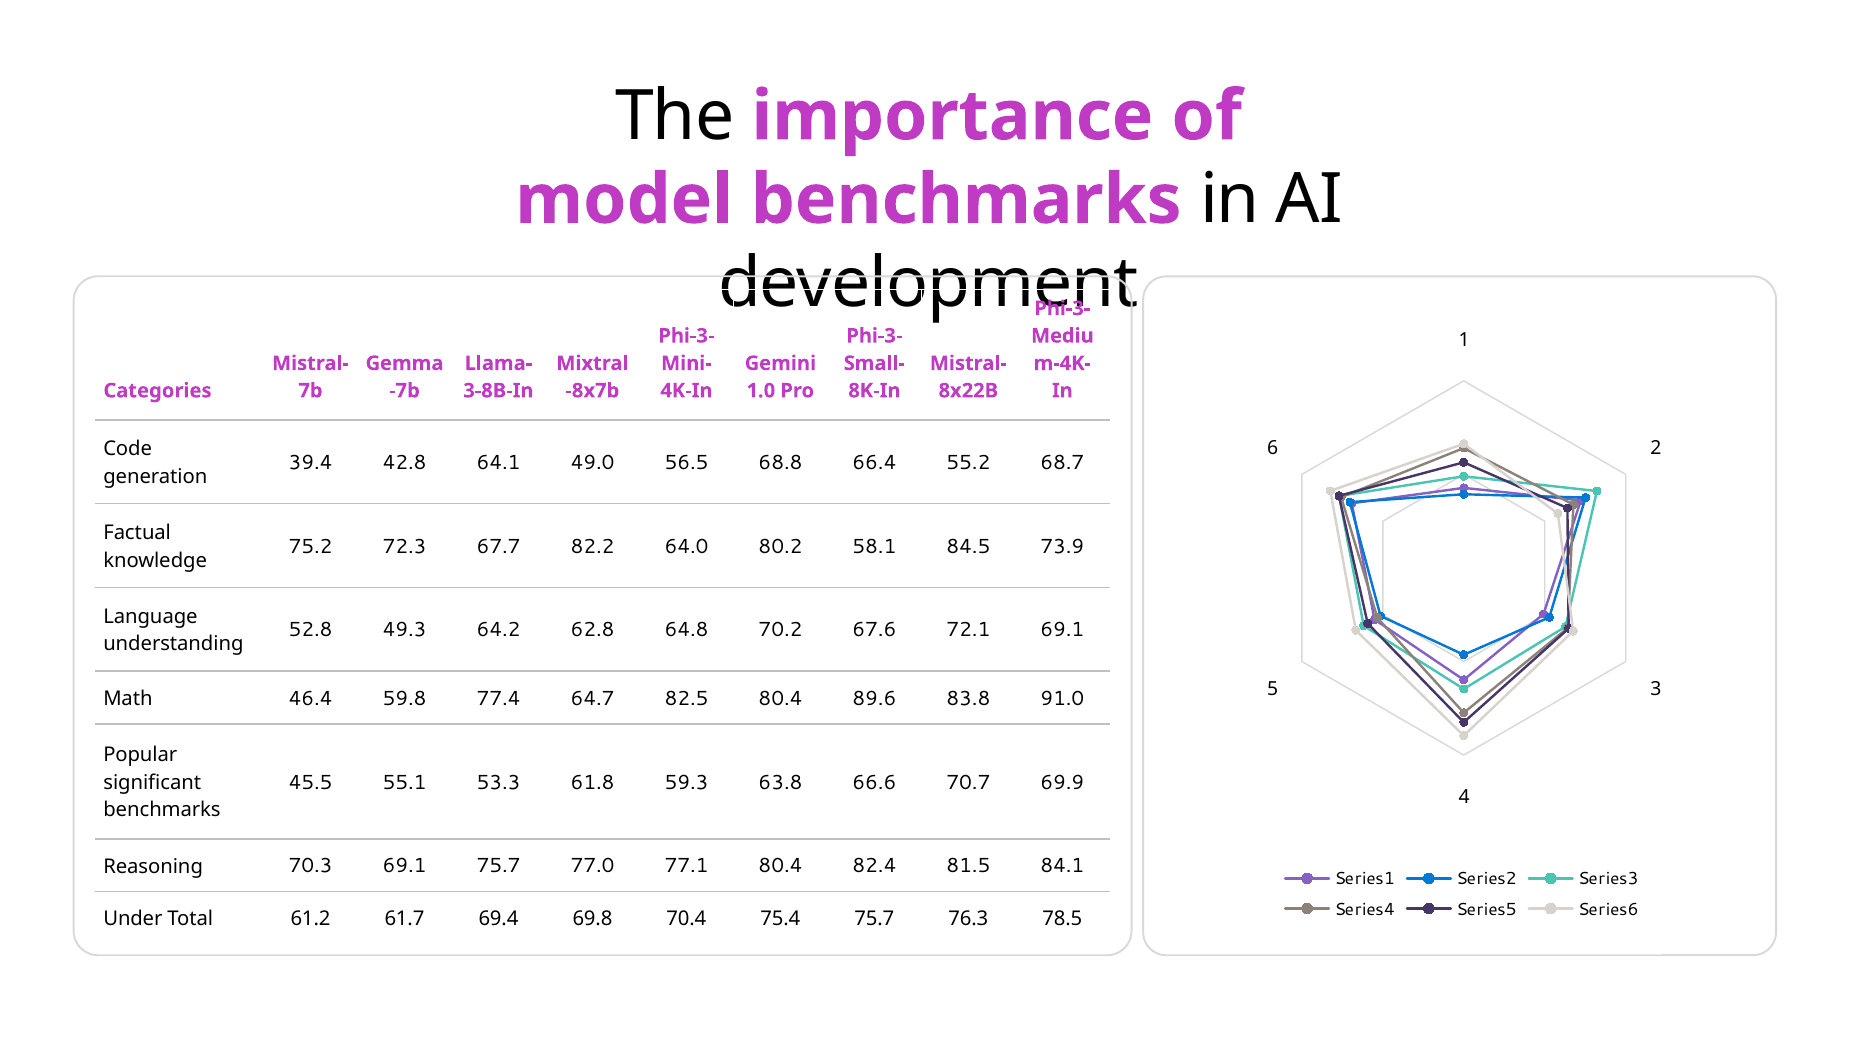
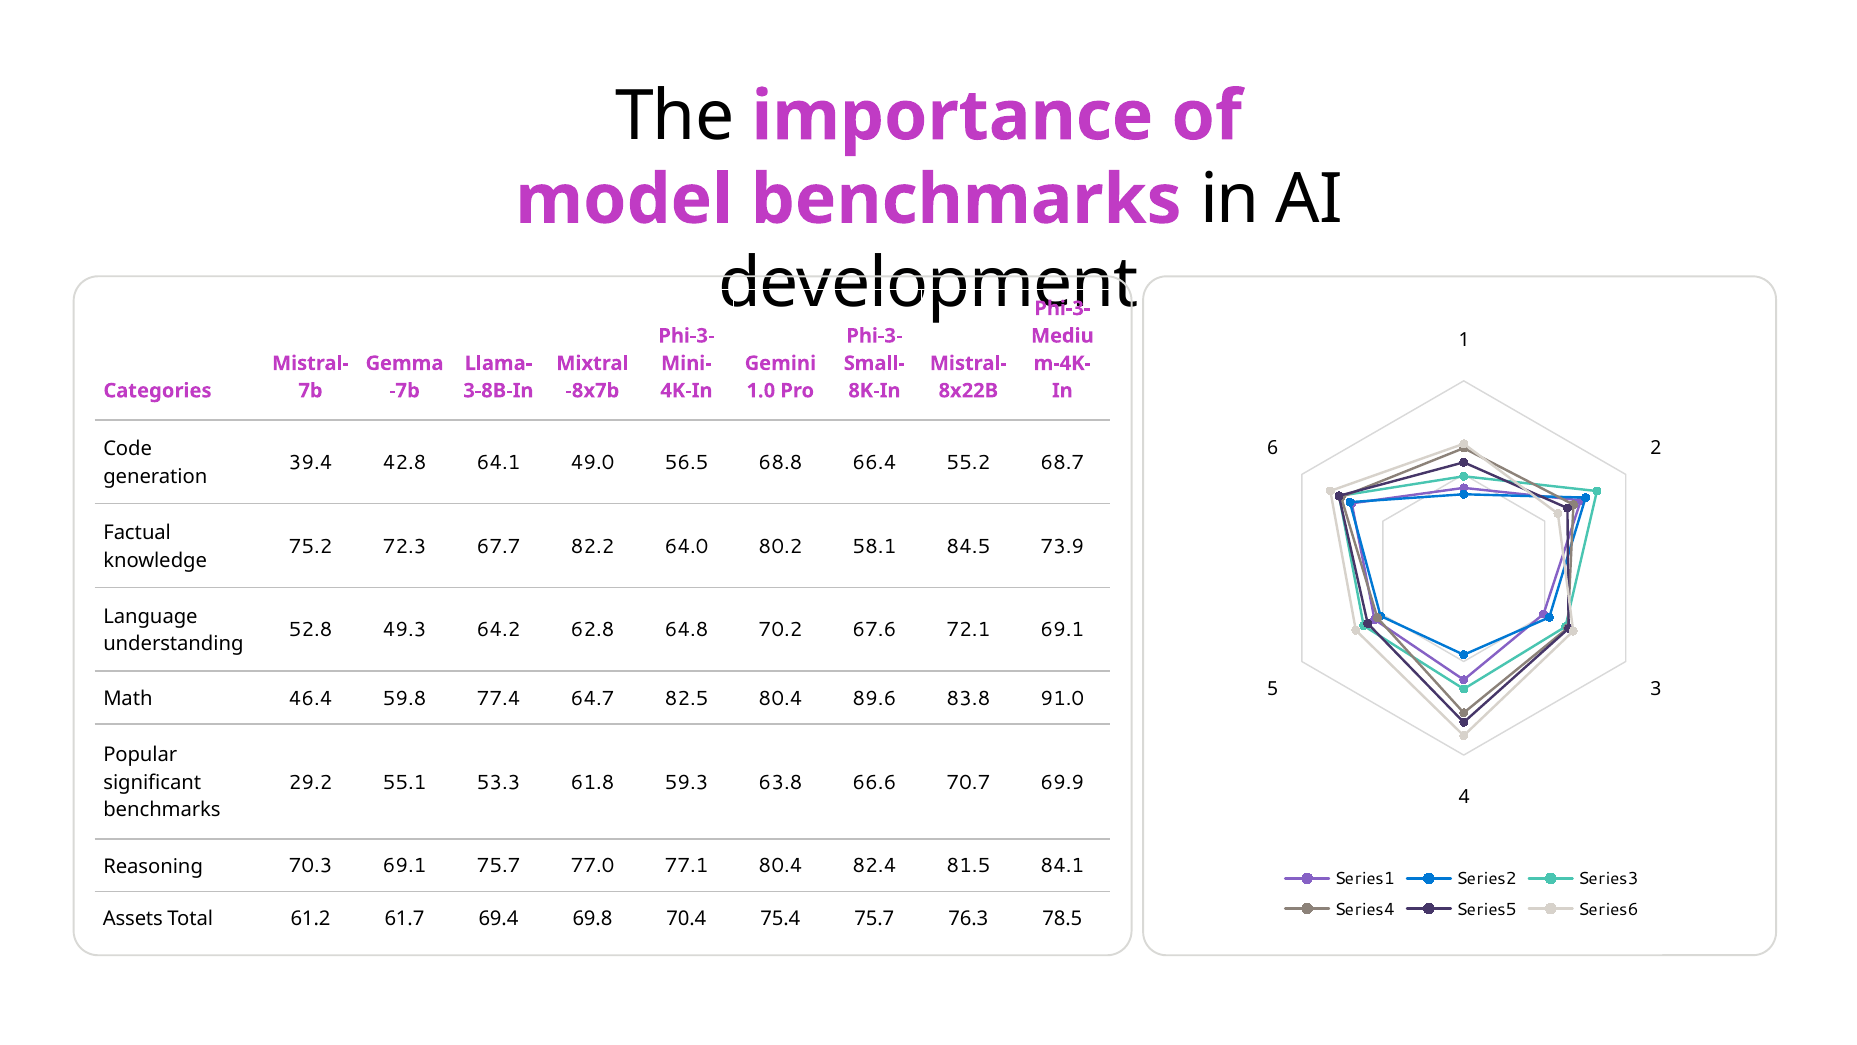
45.5: 45.5 -> 29.2
Under: Under -> Assets
